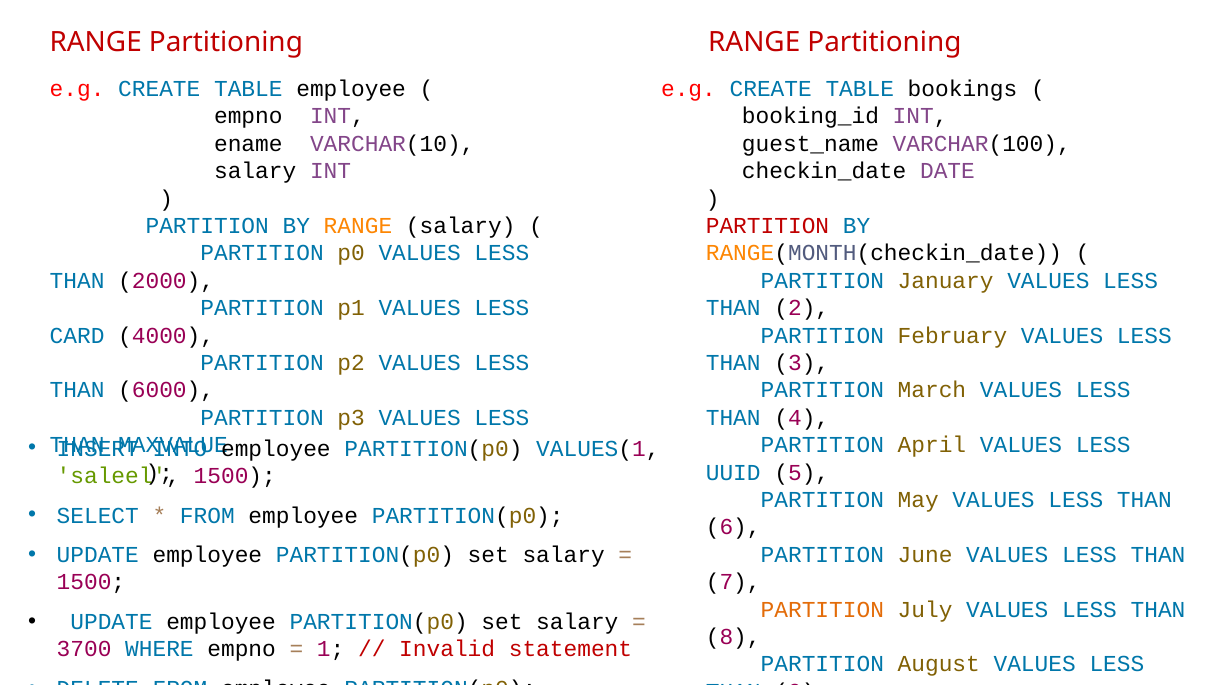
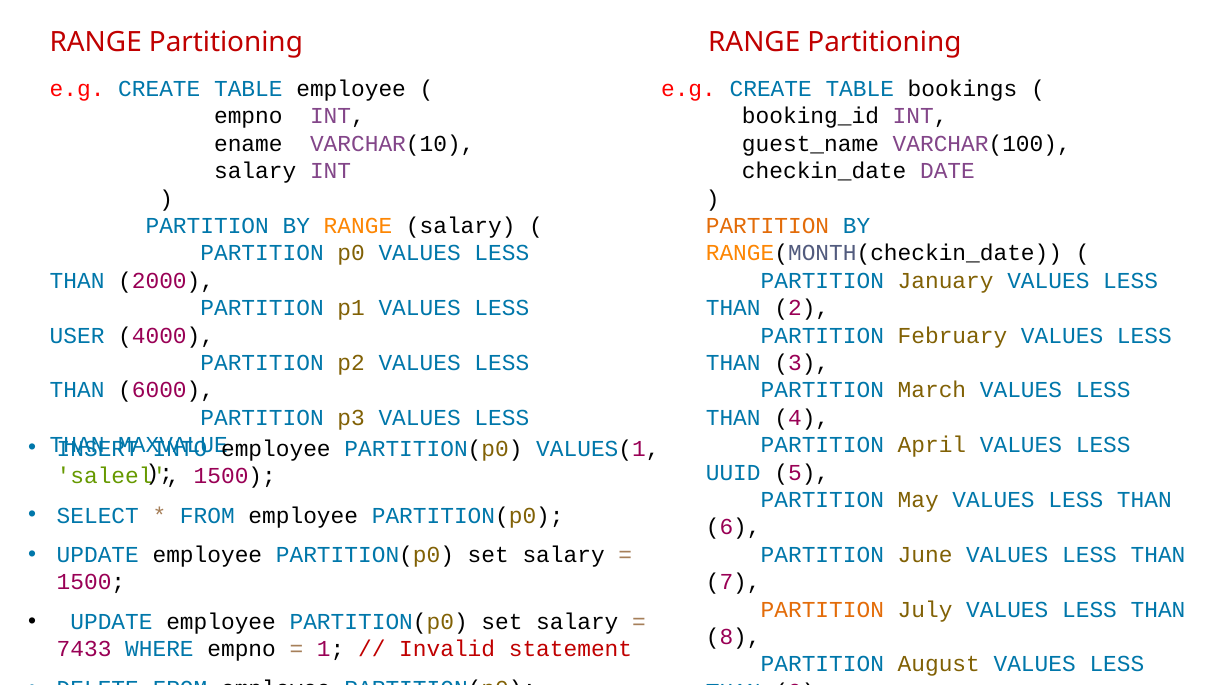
PARTITION at (767, 226) colour: red -> orange
CARD: CARD -> USER
3700: 3700 -> 7433
